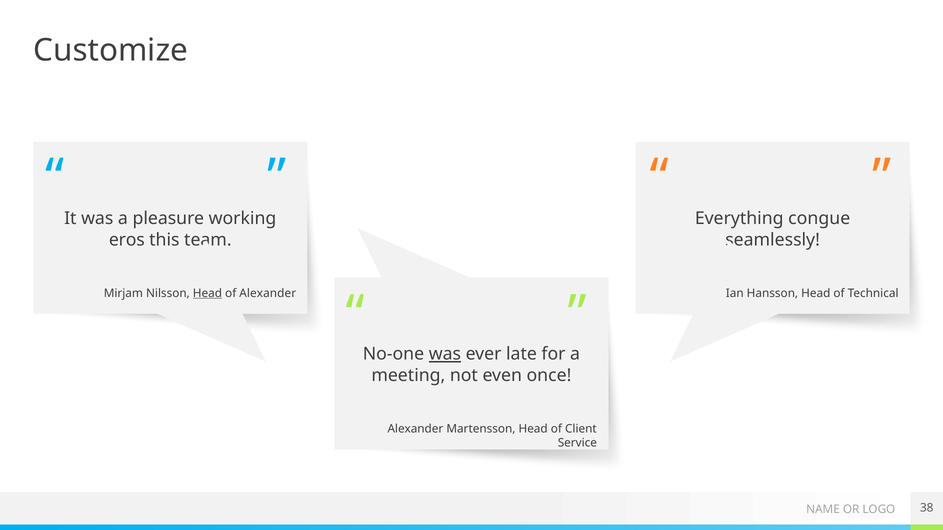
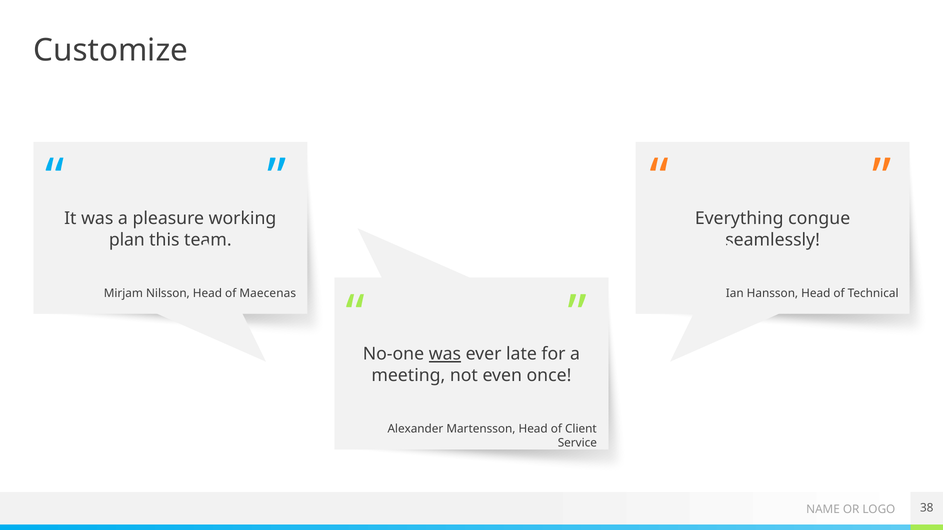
eros: eros -> plan
Head at (207, 294) underline: present -> none
of Alexander: Alexander -> Maecenas
